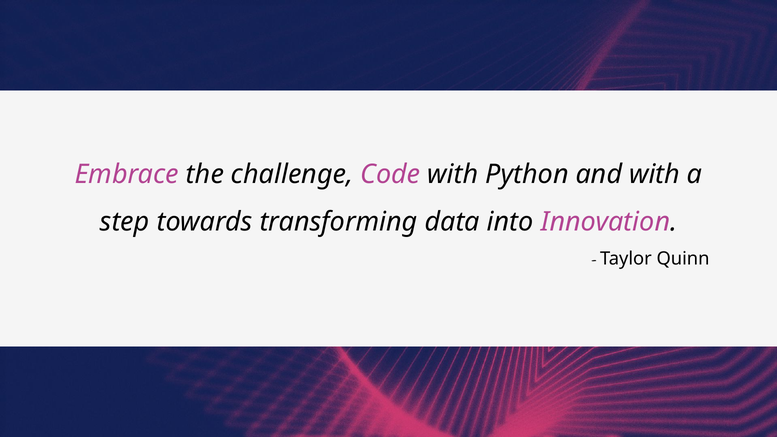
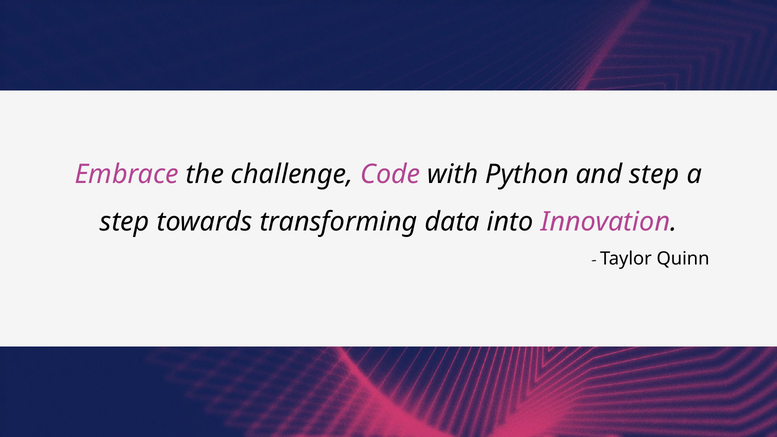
and with: with -> step
